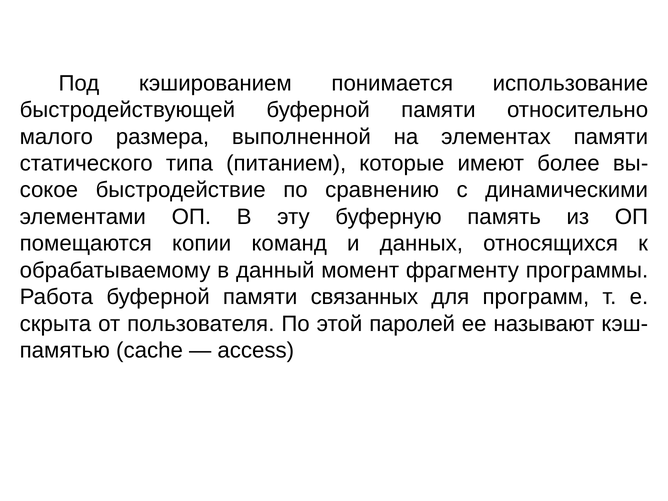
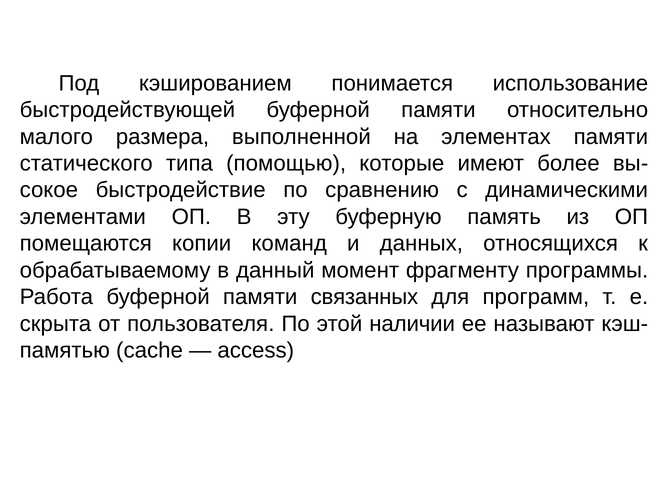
питанием: питанием -> помощью
паролей: паролей -> наличии
